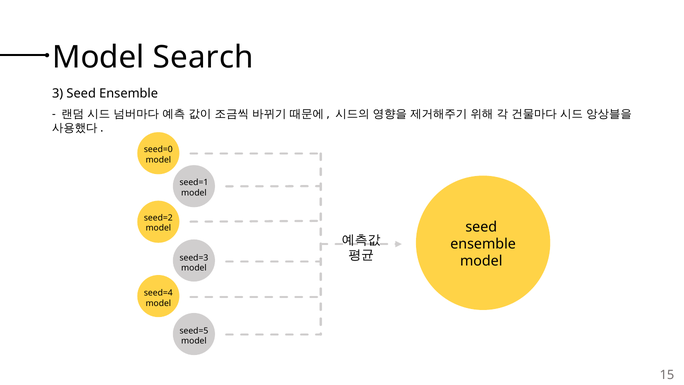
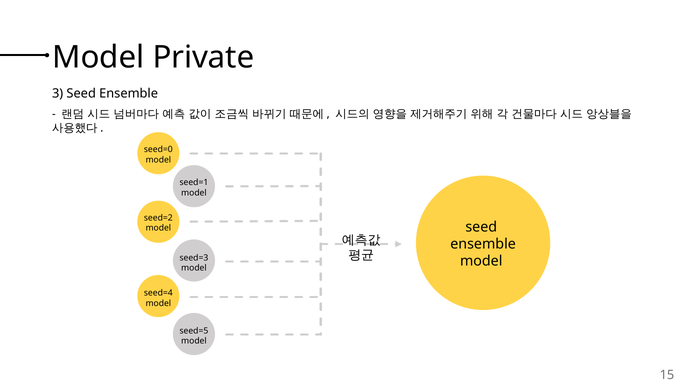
Search: Search -> Private
